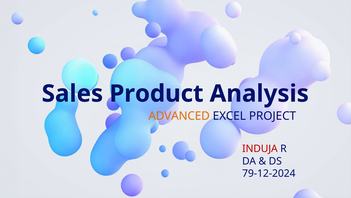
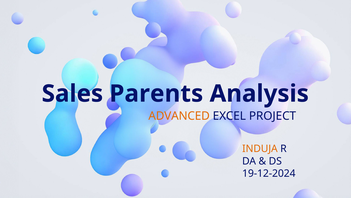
Product: Product -> Parents
INDUJA colour: red -> orange
79-12-2024: 79-12-2024 -> 19-12-2024
